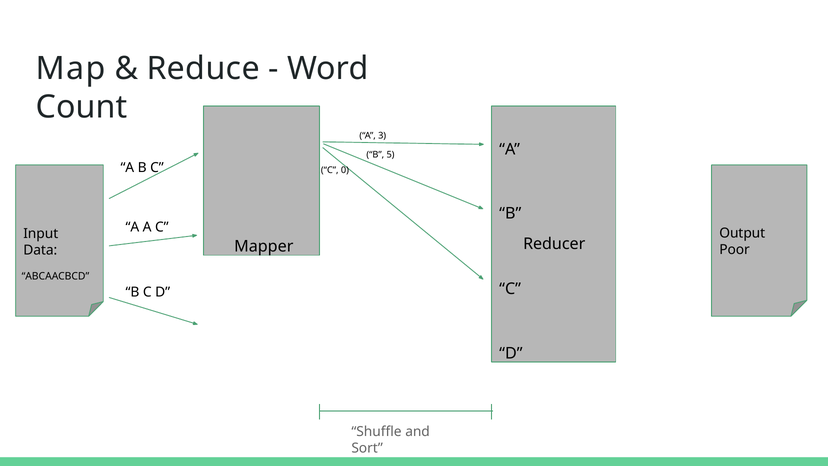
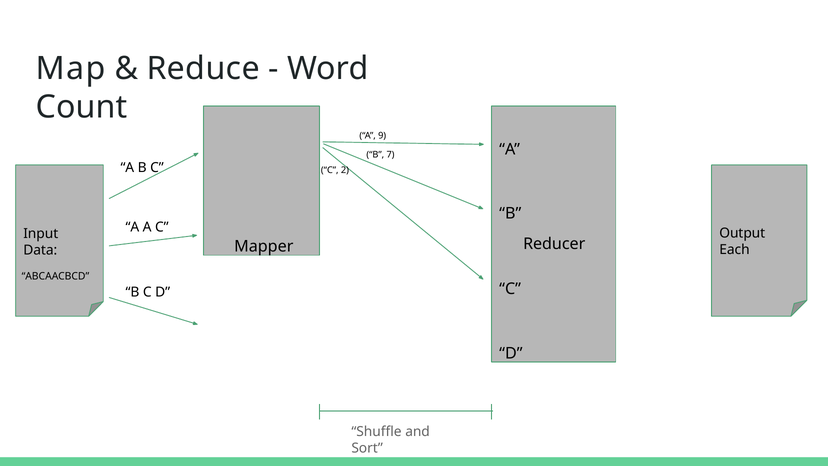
3: 3 -> 9
5: 5 -> 7
0: 0 -> 2
Poor: Poor -> Each
